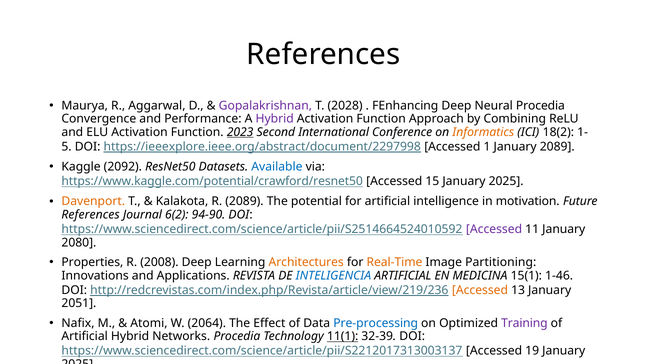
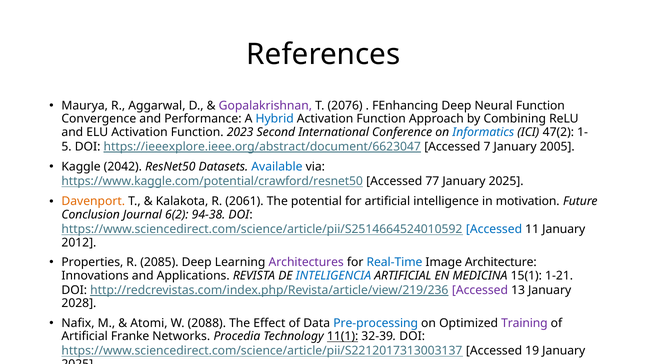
2028: 2028 -> 2076
Neural Procedia: Procedia -> Function
Hybrid at (275, 119) colour: purple -> blue
2023 at (240, 132) underline: present -> none
Informatics colour: orange -> blue
18(2: 18(2 -> 47(2
https://ieeexplore.ieee.org/abstract/document/2297998: https://ieeexplore.ieee.org/abstract/document/2297998 -> https://ieeexplore.ieee.org/abstract/document/6623047
1: 1 -> 7
January 2089: 2089 -> 2005
2092: 2092 -> 2042
15: 15 -> 77
R 2089: 2089 -> 2061
References at (91, 215): References -> Conclusion
94-90: 94-90 -> 94-38
Accessed at (494, 229) colour: purple -> blue
2080: 2080 -> 2012
2008: 2008 -> 2085
Architectures colour: orange -> purple
Real-Time colour: orange -> blue
Partitioning: Partitioning -> Architecture
1-46: 1-46 -> 1-21
Accessed at (480, 290) colour: orange -> purple
2051: 2051 -> 2028
2064: 2064 -> 2088
Artificial Hybrid: Hybrid -> Franke
